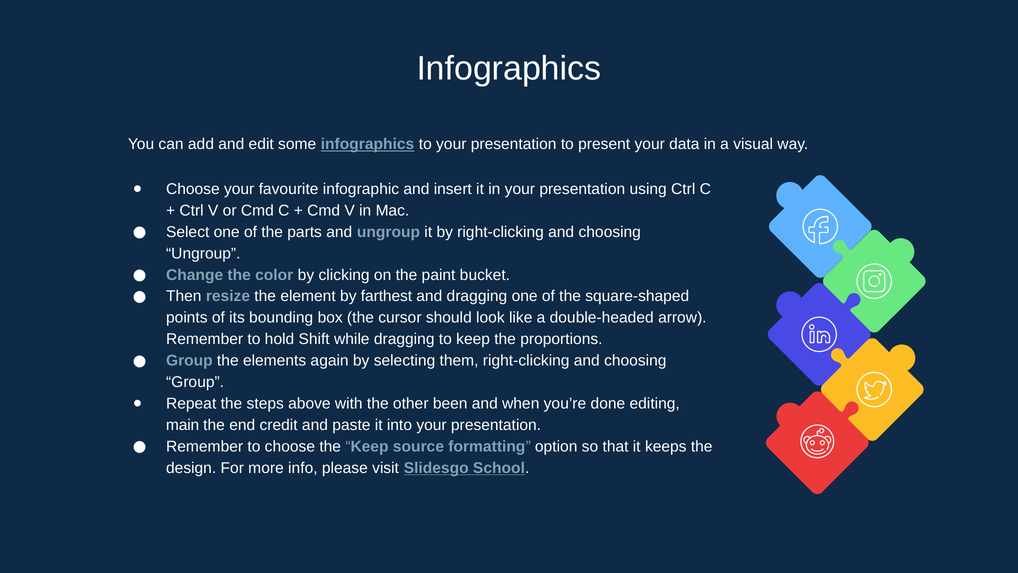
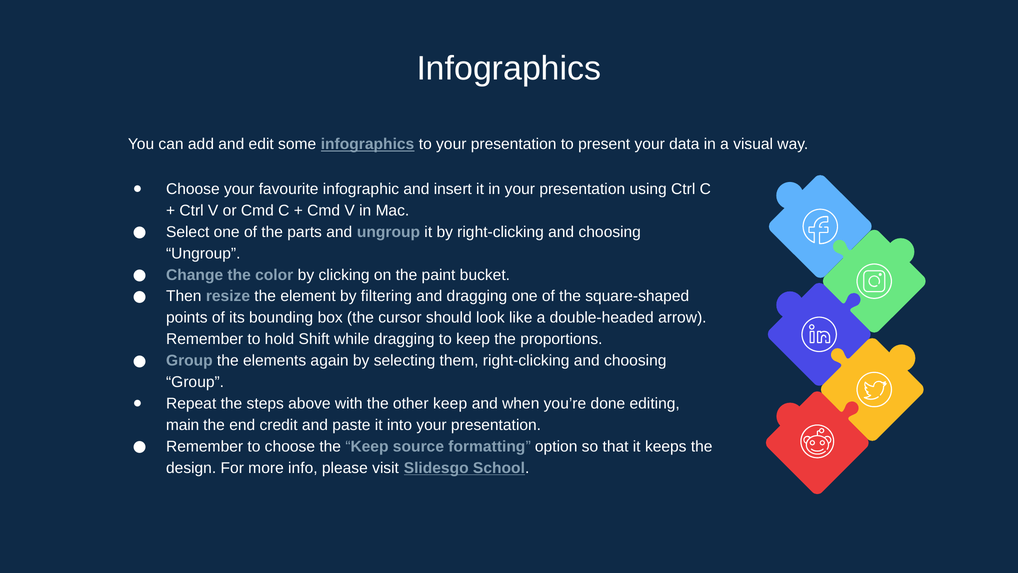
farthest: farthest -> filtering
other been: been -> keep
